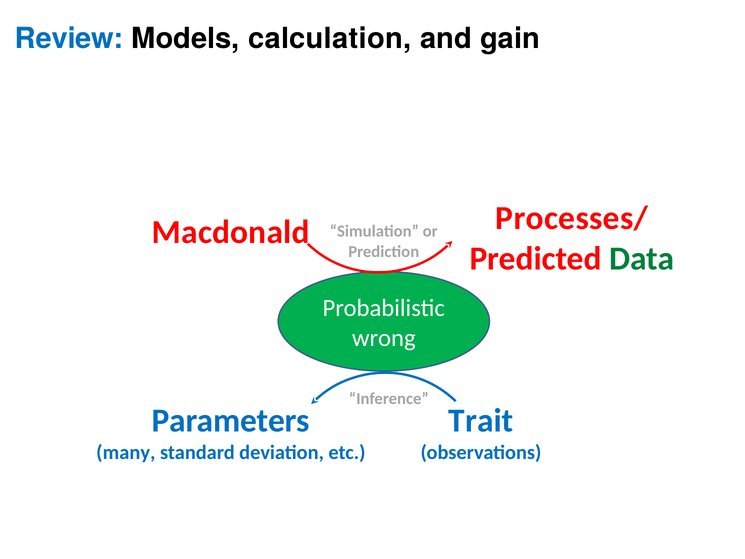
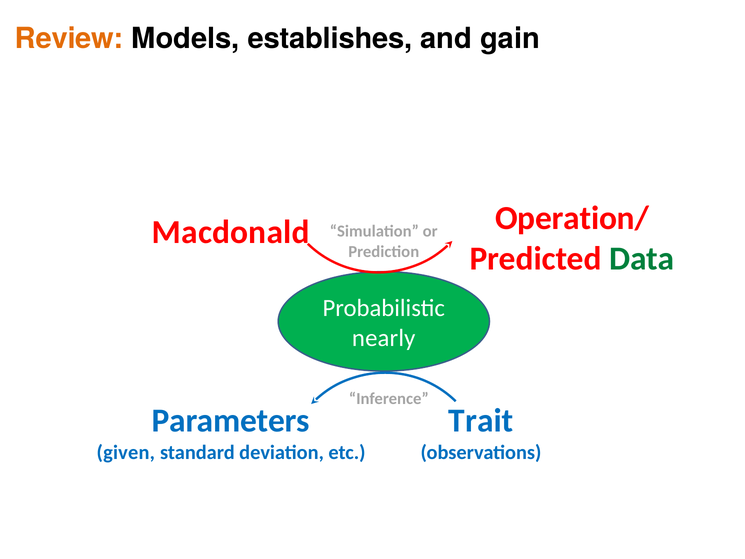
Review colour: blue -> orange
calculation: calculation -> establishes
Processes/: Processes/ -> Operation/
wrong: wrong -> nearly
many: many -> given
